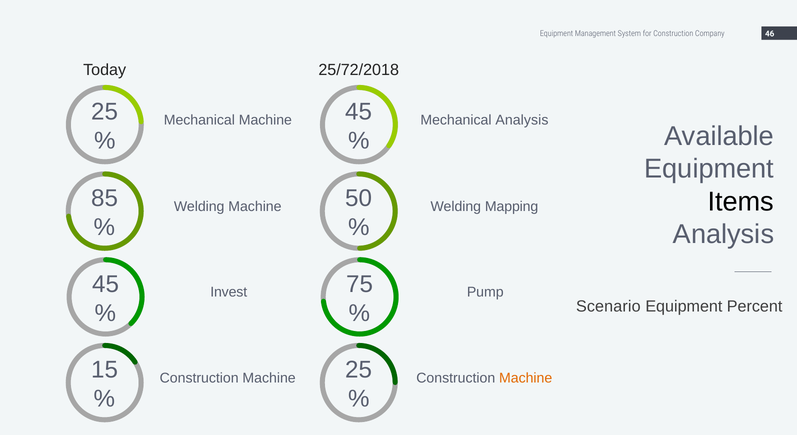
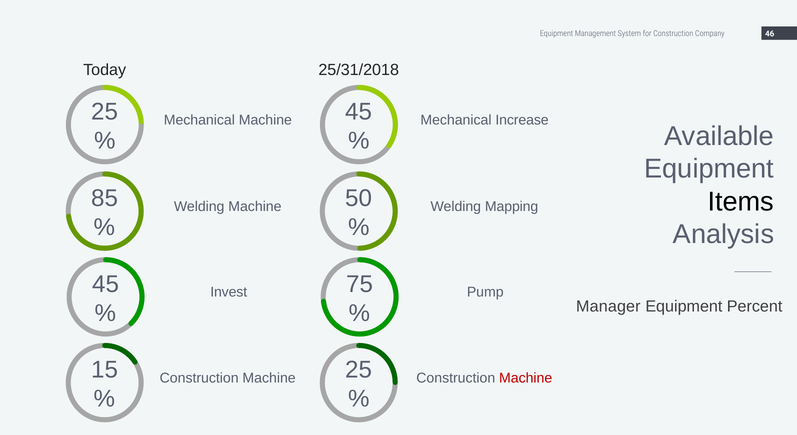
25/72/2018: 25/72/2018 -> 25/31/2018
Mechanical Analysis: Analysis -> Increase
Scenario: Scenario -> Manager
Machine at (526, 378) colour: orange -> red
